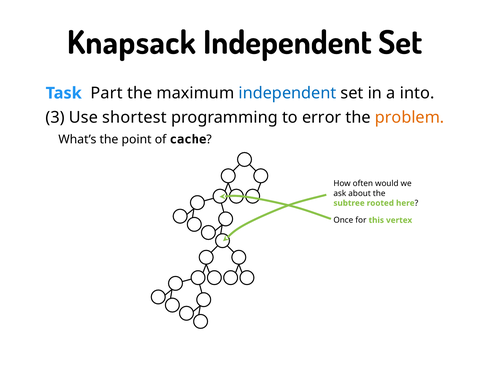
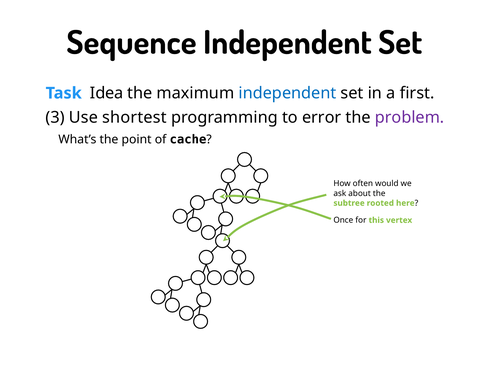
Knapsack: Knapsack -> Sequence
Part: Part -> Idea
into: into -> first
problem colour: orange -> purple
